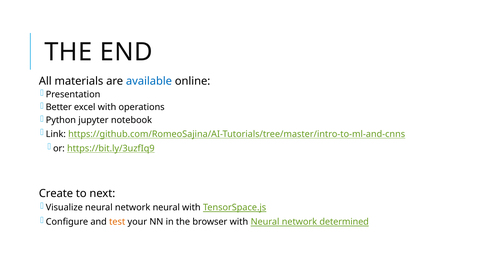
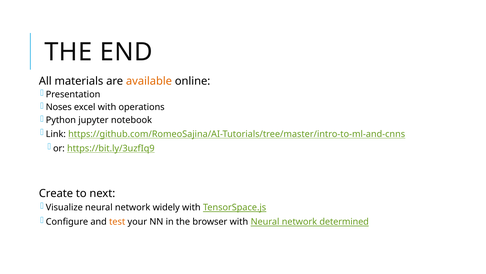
available colour: blue -> orange
Better: Better -> Noses
network neural: neural -> widely
